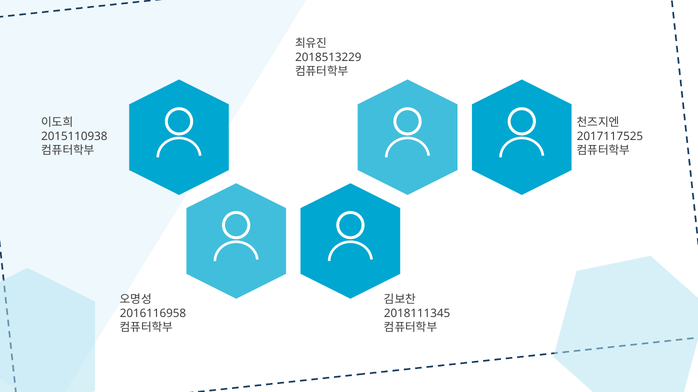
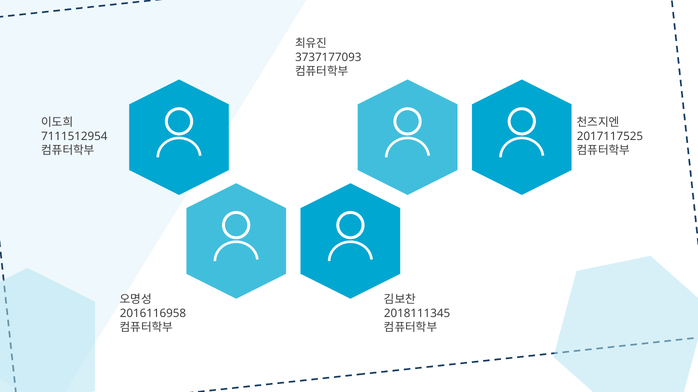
2018513229: 2018513229 -> 3737177093
2015110938: 2015110938 -> 7111512954
